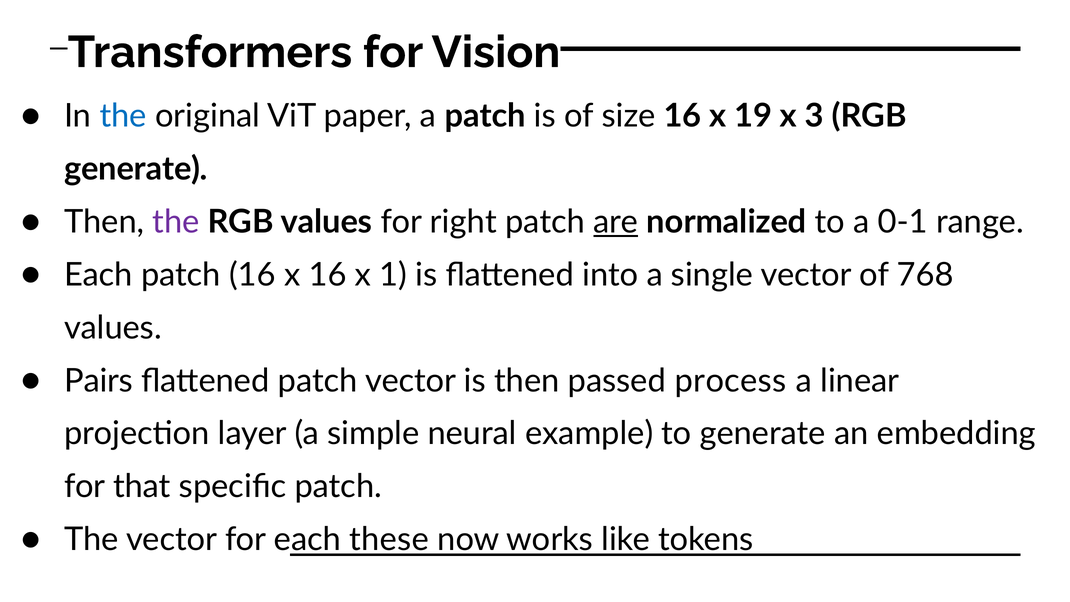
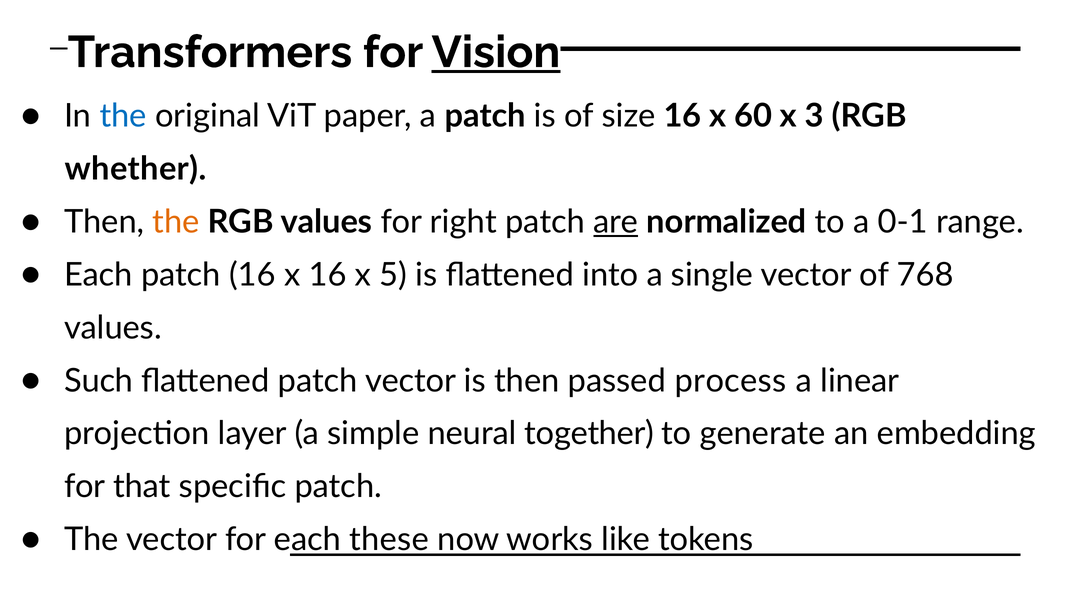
Vision underline: none -> present
19: 19 -> 60
generate at (136, 169): generate -> whether
the at (176, 222) colour: purple -> orange
1: 1 -> 5
Pairs: Pairs -> Such
example: example -> together
